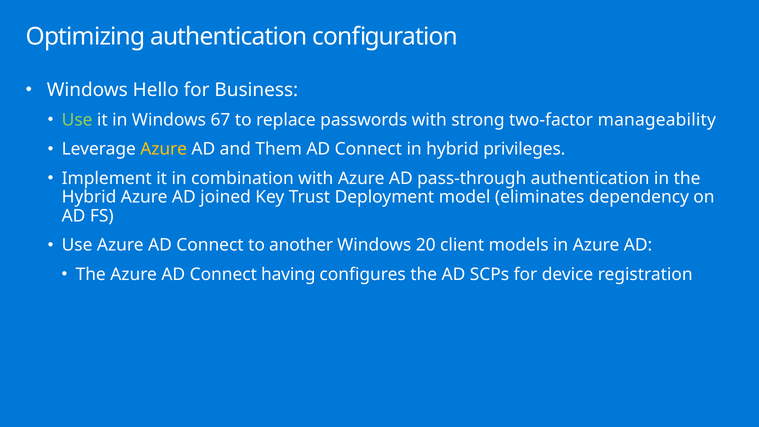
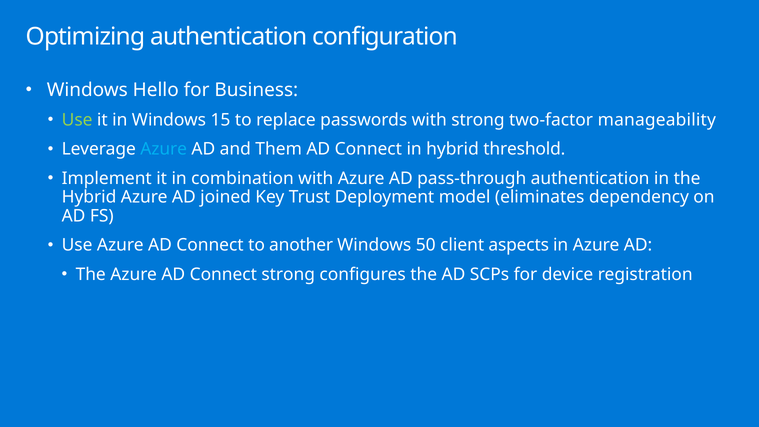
67: 67 -> 15
Azure at (164, 149) colour: yellow -> light blue
privileges: privileges -> threshold
20: 20 -> 50
models: models -> aspects
Connect having: having -> strong
